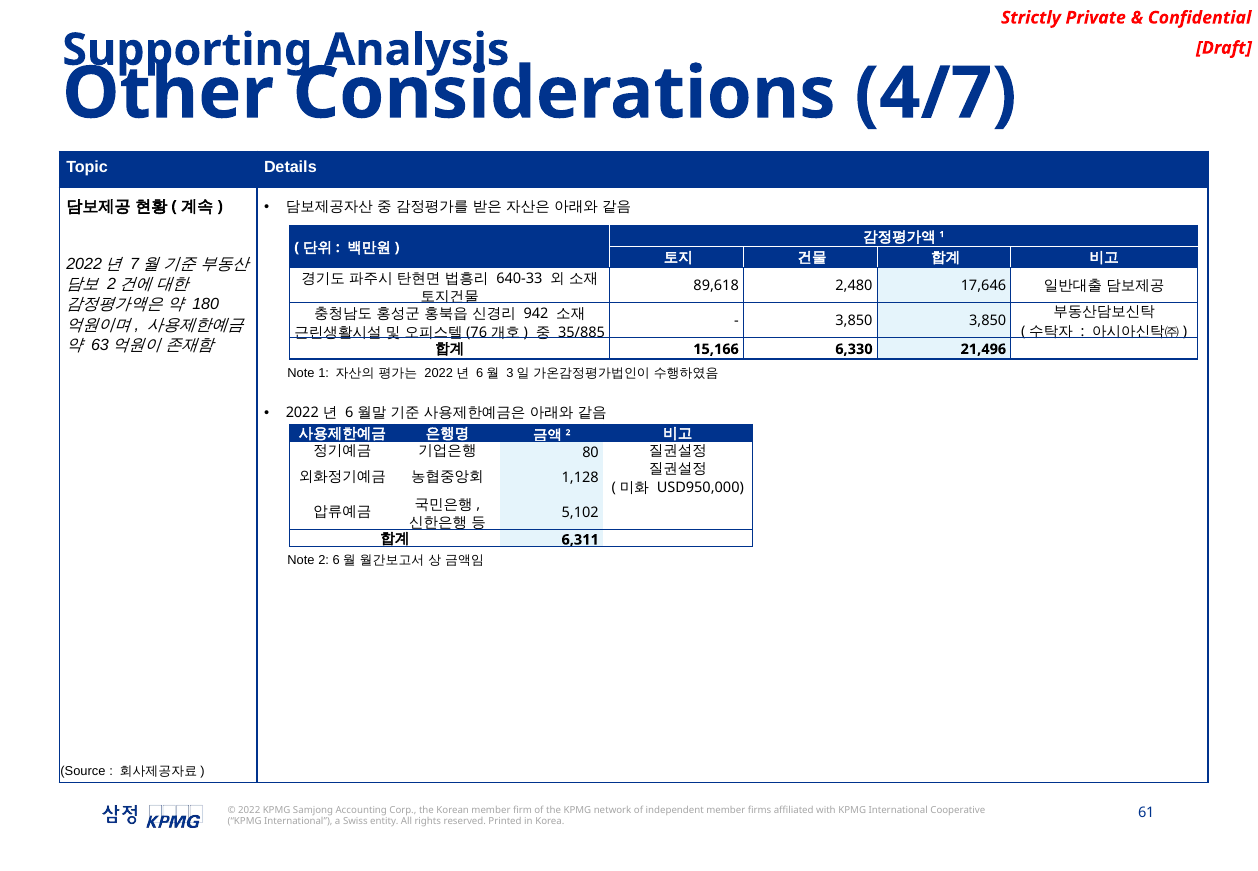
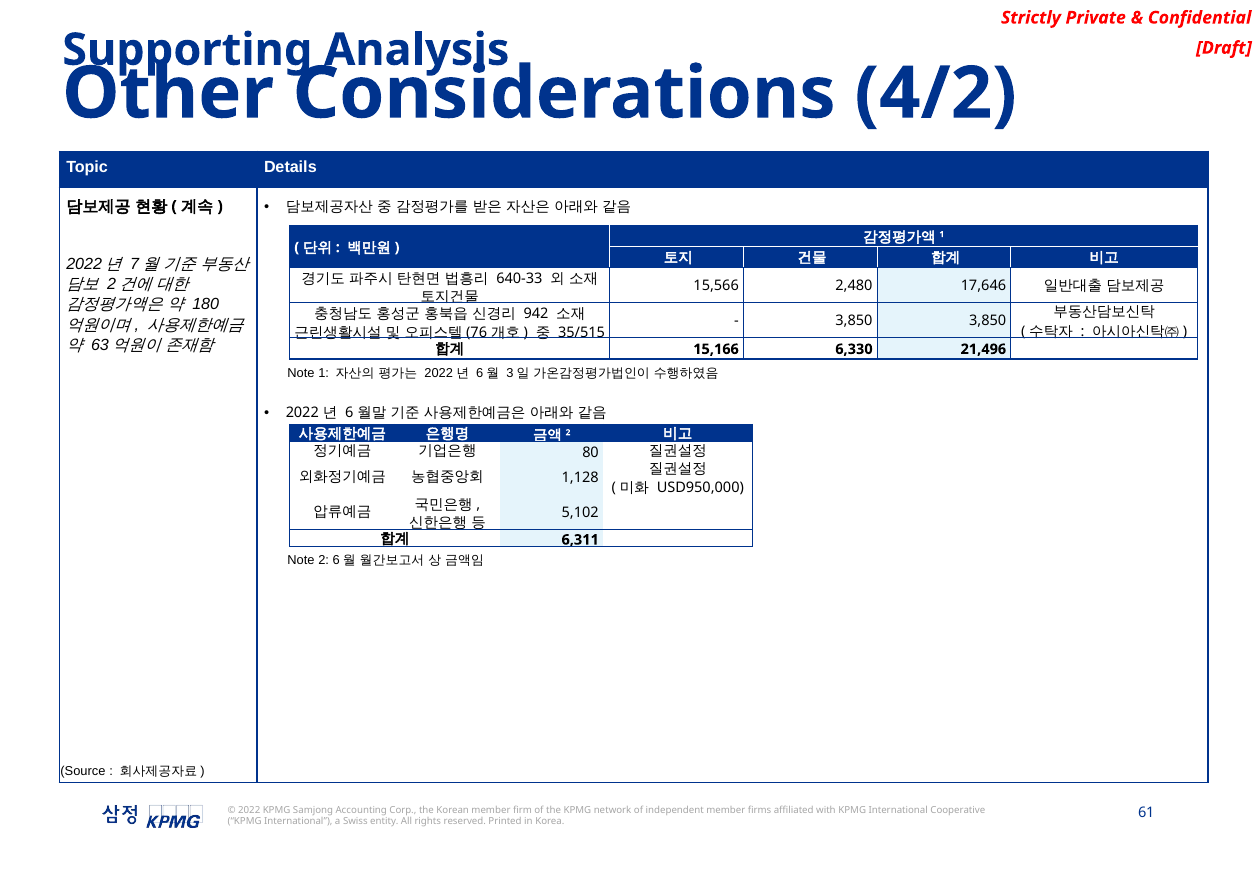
4/7: 4/7 -> 4/2
89,618: 89,618 -> 15,566
35/885: 35/885 -> 35/515
